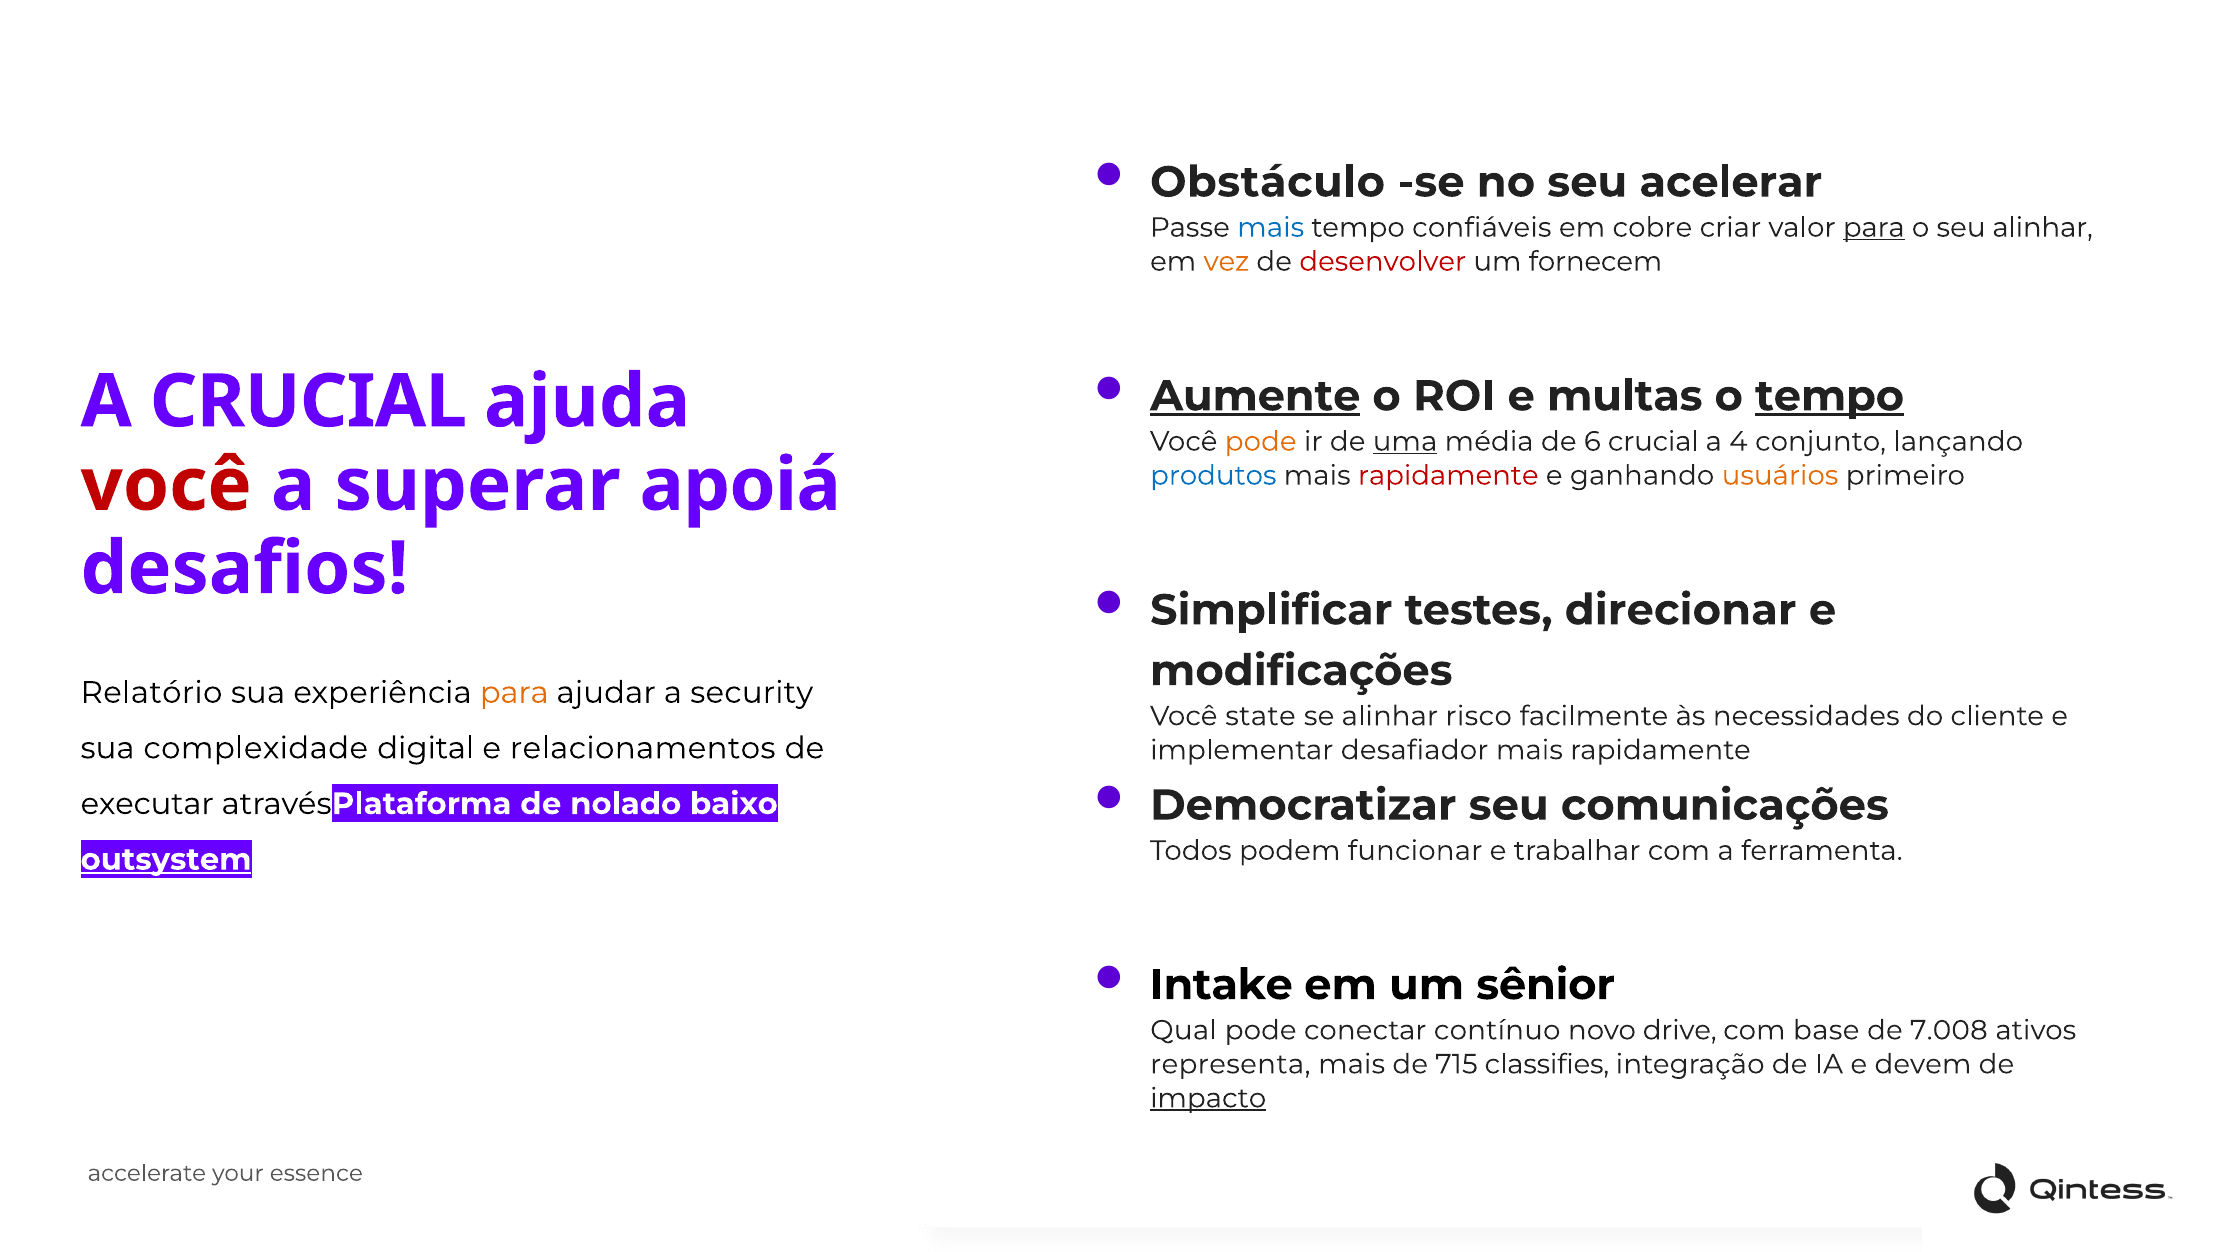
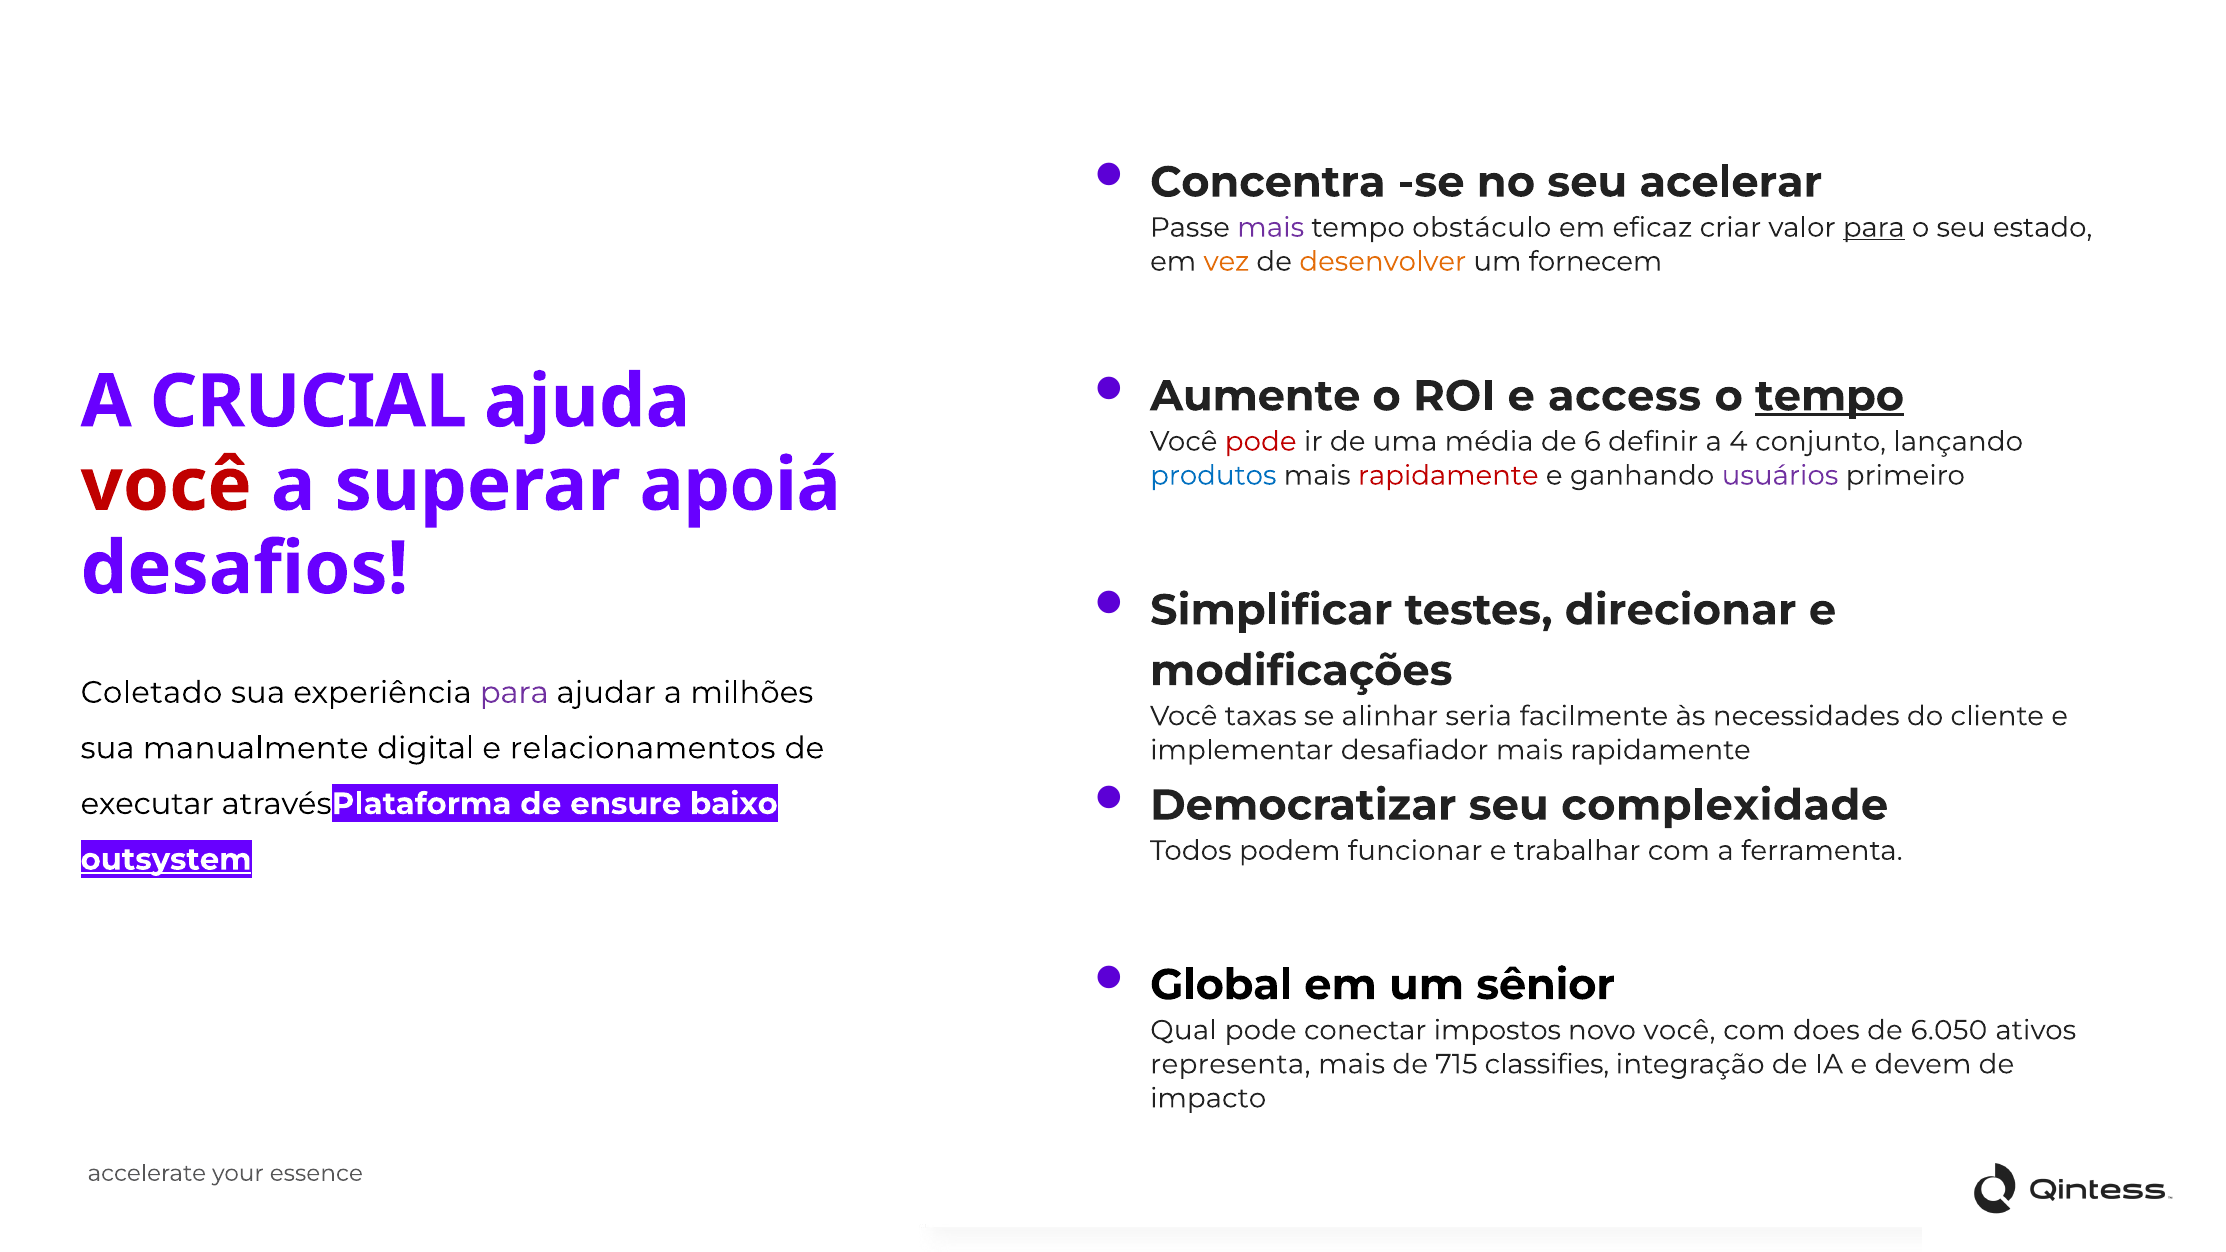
Obstáculo: Obstáculo -> Concentra
mais at (1271, 228) colour: blue -> purple
confiáveis: confiáveis -> obstáculo
cobre: cobre -> eficaz
seu alinhar: alinhar -> estado
desenvolver colour: red -> orange
Aumente underline: present -> none
multas: multas -> access
pode at (1261, 442) colour: orange -> red
uma underline: present -> none
6 crucial: crucial -> definir
usuários colour: orange -> purple
Relatório: Relatório -> Coletado
para at (514, 693) colour: orange -> purple
security: security -> milhões
state: state -> taxas
risco: risco -> seria
complexidade: complexidade -> manualmente
comunicações: comunicações -> complexidade
nolado: nolado -> ensure
Intake: Intake -> Global
contínuo: contínuo -> impostos
novo drive: drive -> você
base: base -> does
7.008: 7.008 -> 6.050
impacto underline: present -> none
